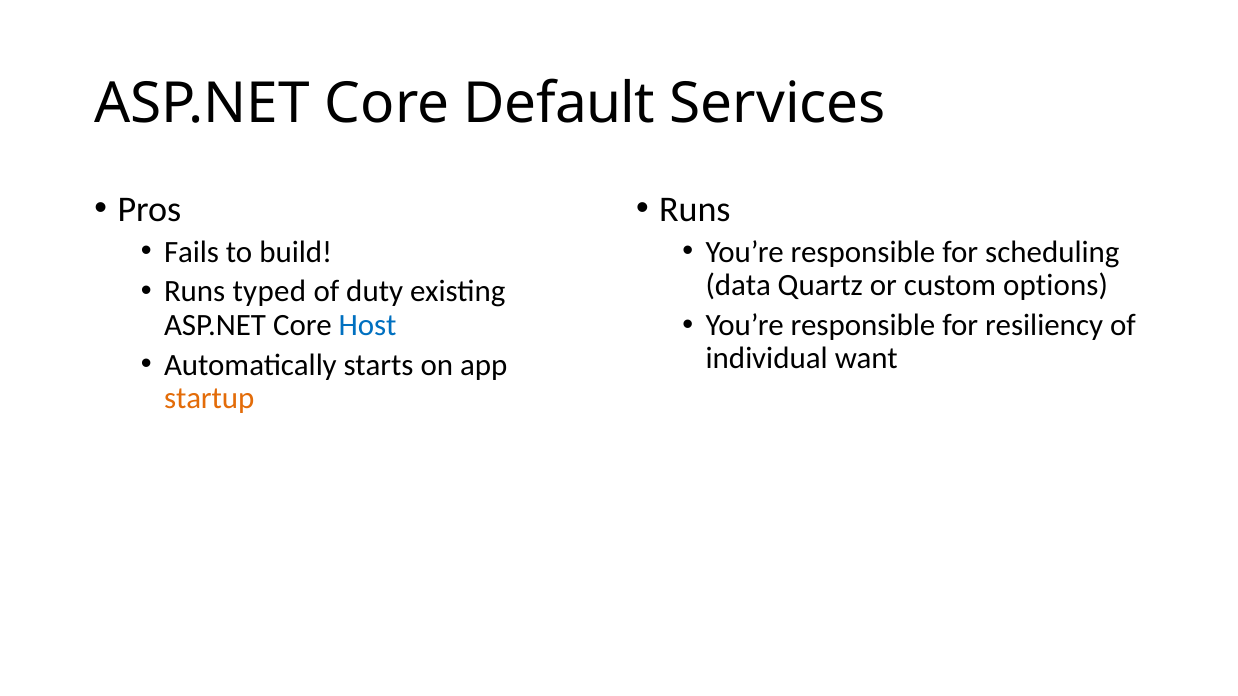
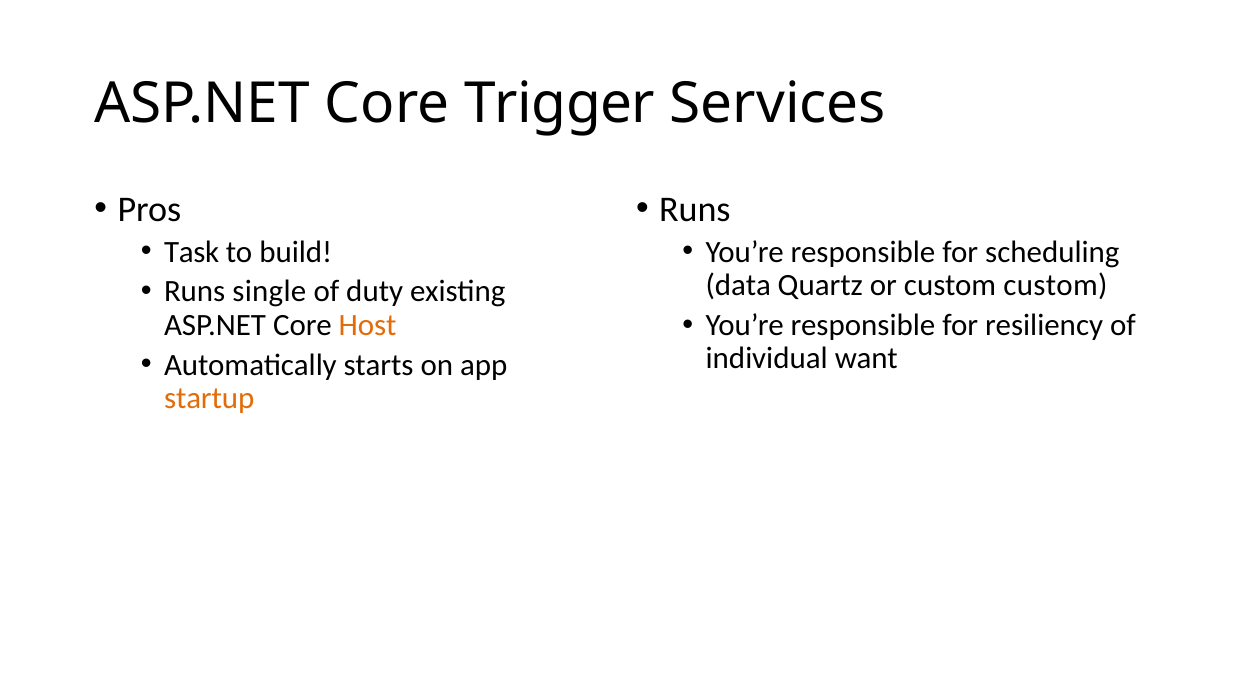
Default: Default -> Trigger
Fails: Fails -> Task
custom options: options -> custom
typed: typed -> single
Host colour: blue -> orange
